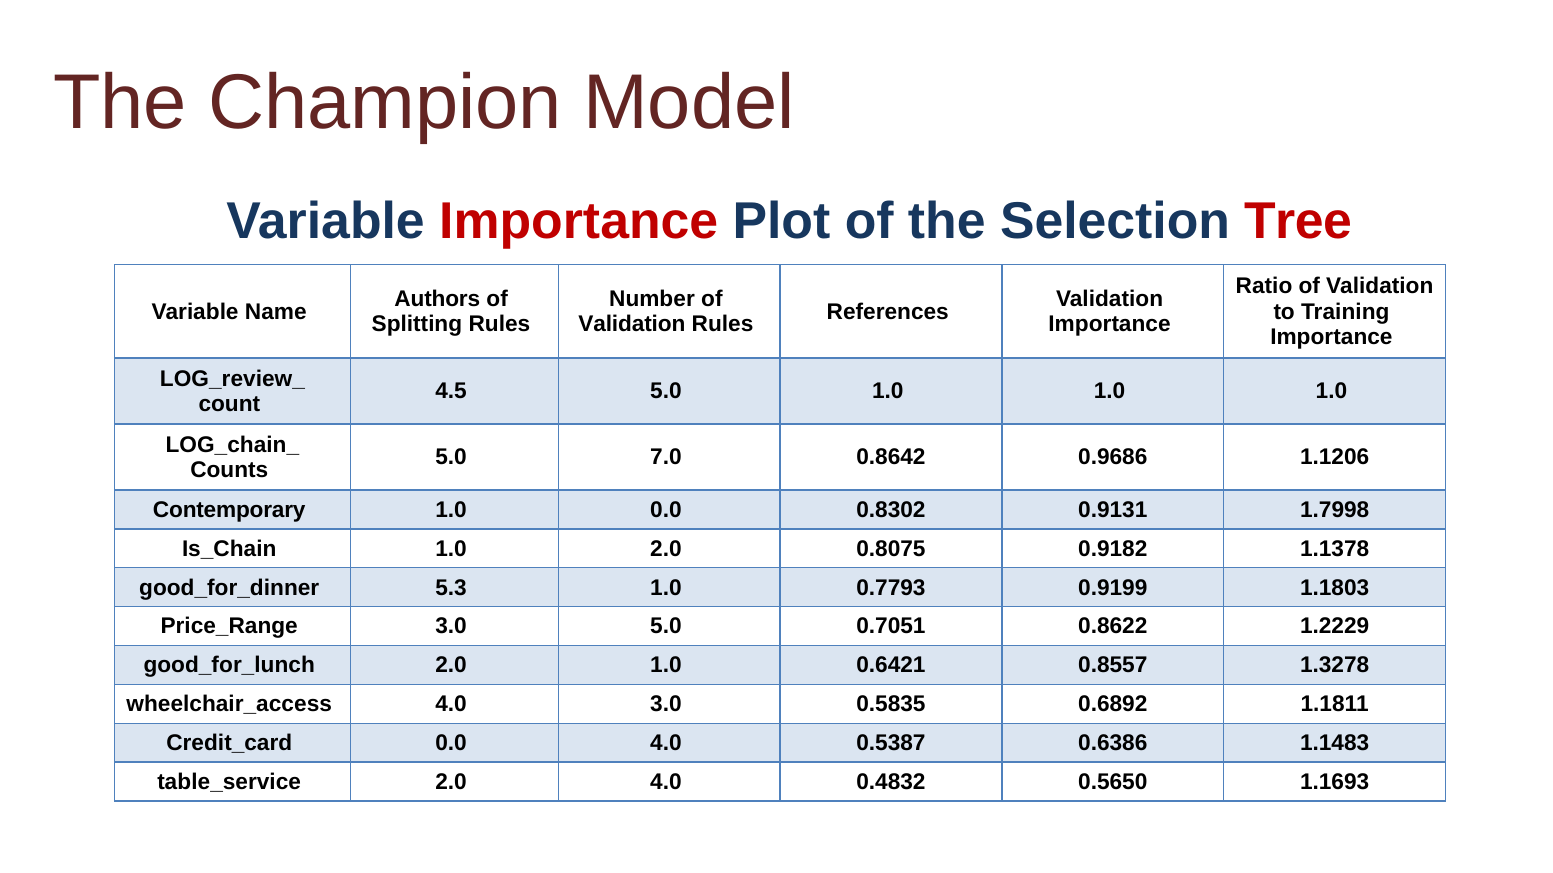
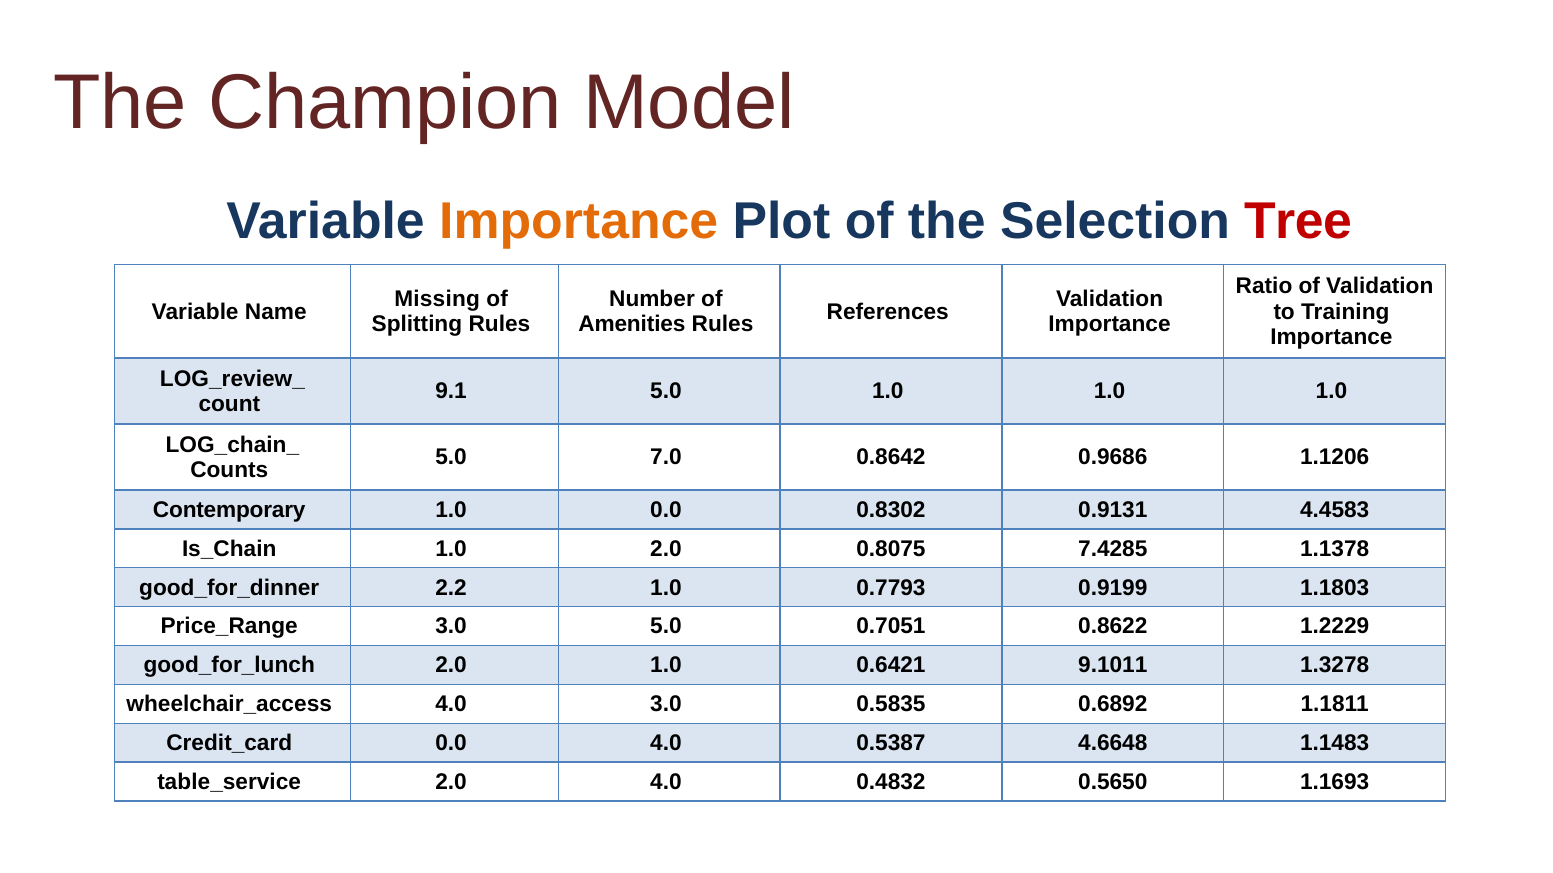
Importance at (579, 221) colour: red -> orange
Authors: Authors -> Missing
Validation at (632, 325): Validation -> Amenities
4.5: 4.5 -> 9.1
1.7998: 1.7998 -> 4.4583
0.9182: 0.9182 -> 7.4285
5.3: 5.3 -> 2.2
0.8557: 0.8557 -> 9.1011
0.6386: 0.6386 -> 4.6648
